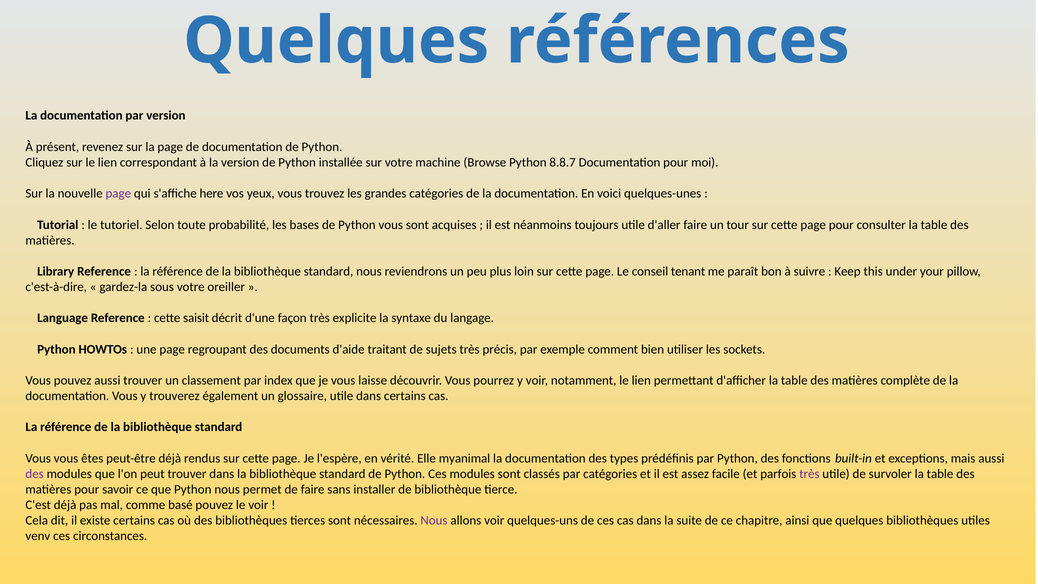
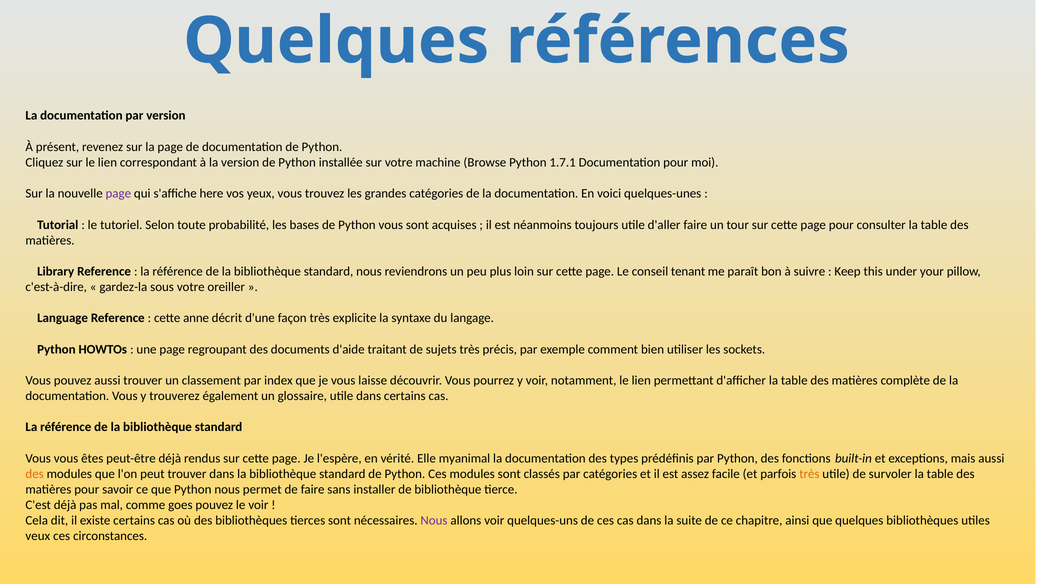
8.8.7: 8.8.7 -> 1.7.1
saisit: saisit -> anne
des at (35, 474) colour: purple -> orange
très at (809, 474) colour: purple -> orange
basé: basé -> goes
venv: venv -> veux
